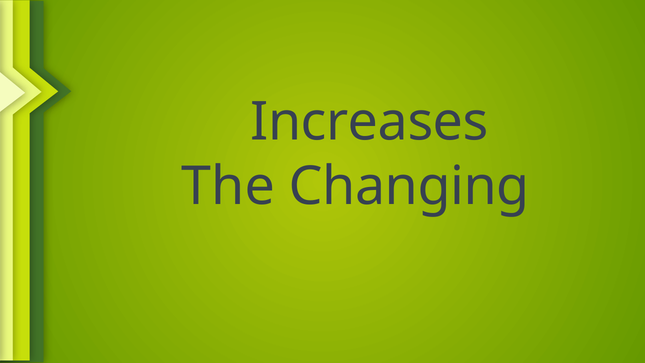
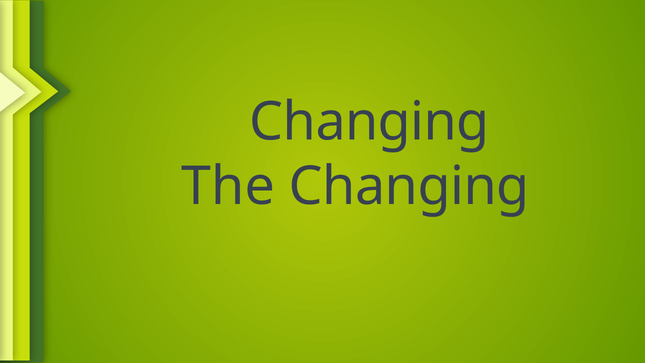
Increases at (369, 122): Increases -> Changing
